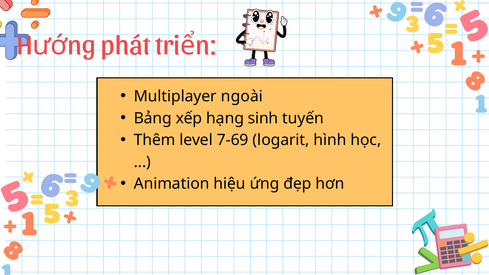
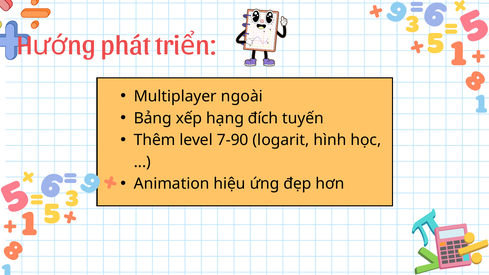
sinh: sinh -> đích
7-69: 7-69 -> 7-90
